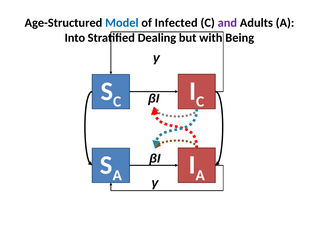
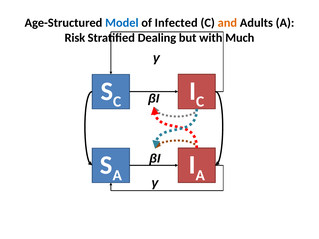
and colour: purple -> orange
Into: Into -> Risk
Being: Being -> Much
